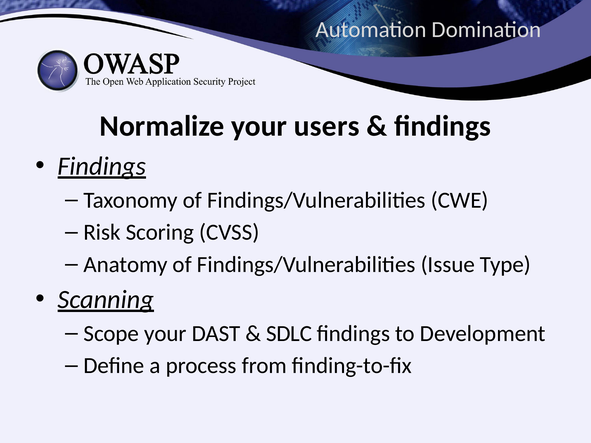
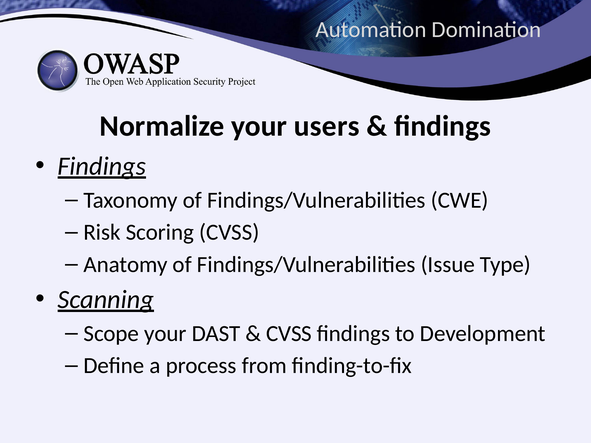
SDLC at (289, 334): SDLC -> CVSS
